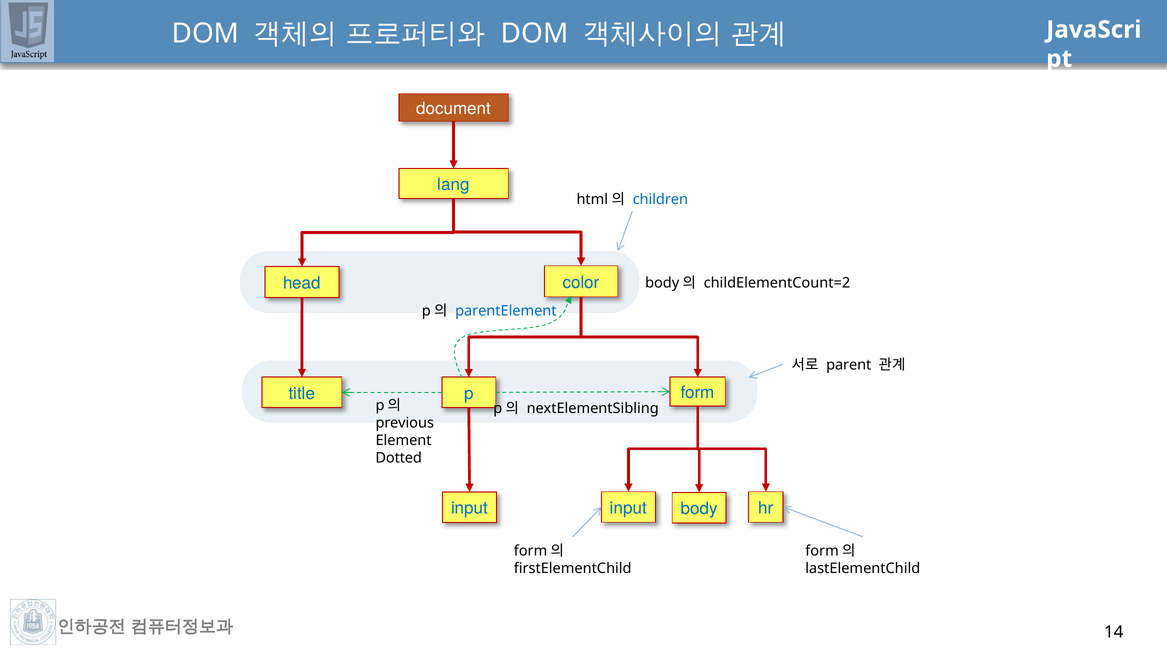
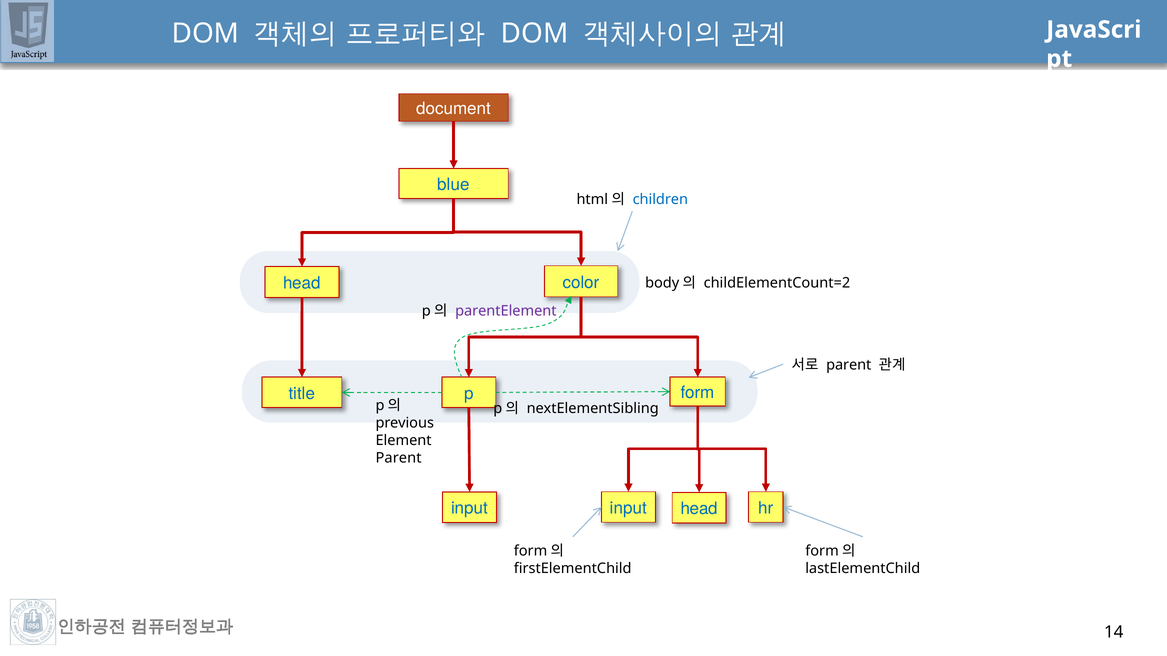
lang: lang -> blue
parentElement colour: blue -> purple
Dotted at (399, 458): Dotted -> Parent
input body: body -> head
